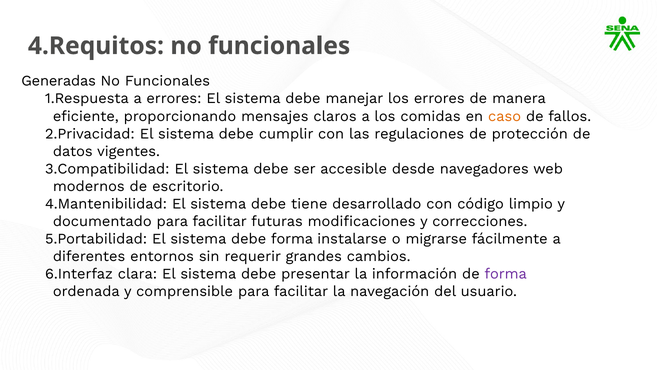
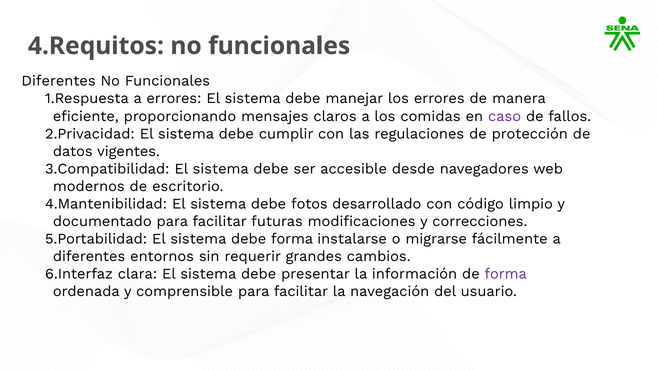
Generadas at (59, 81): Generadas -> Diferentes
caso colour: orange -> purple
tiene: tiene -> fotos
